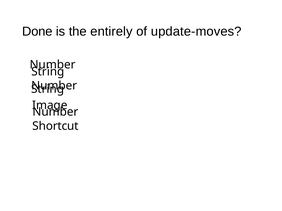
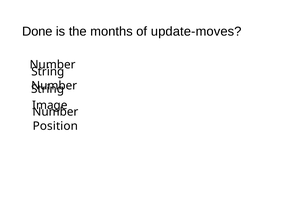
entirely: entirely -> months
Shortcut: Shortcut -> Position
